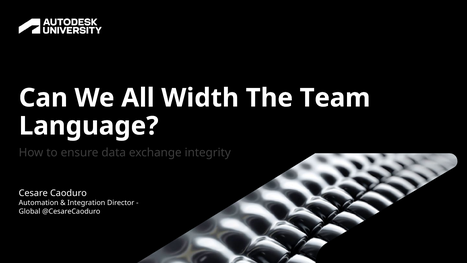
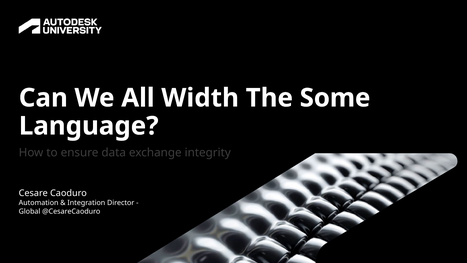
Team: Team -> Some
